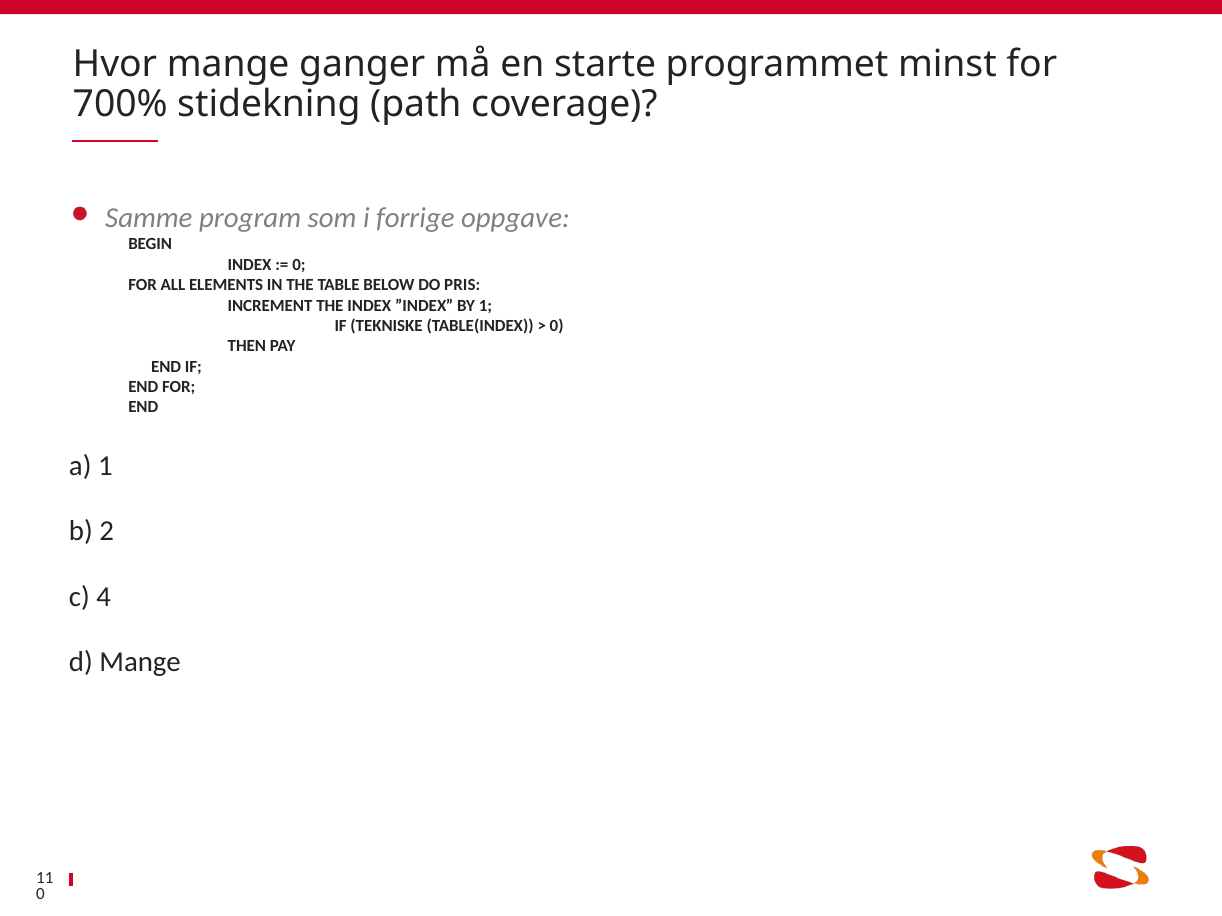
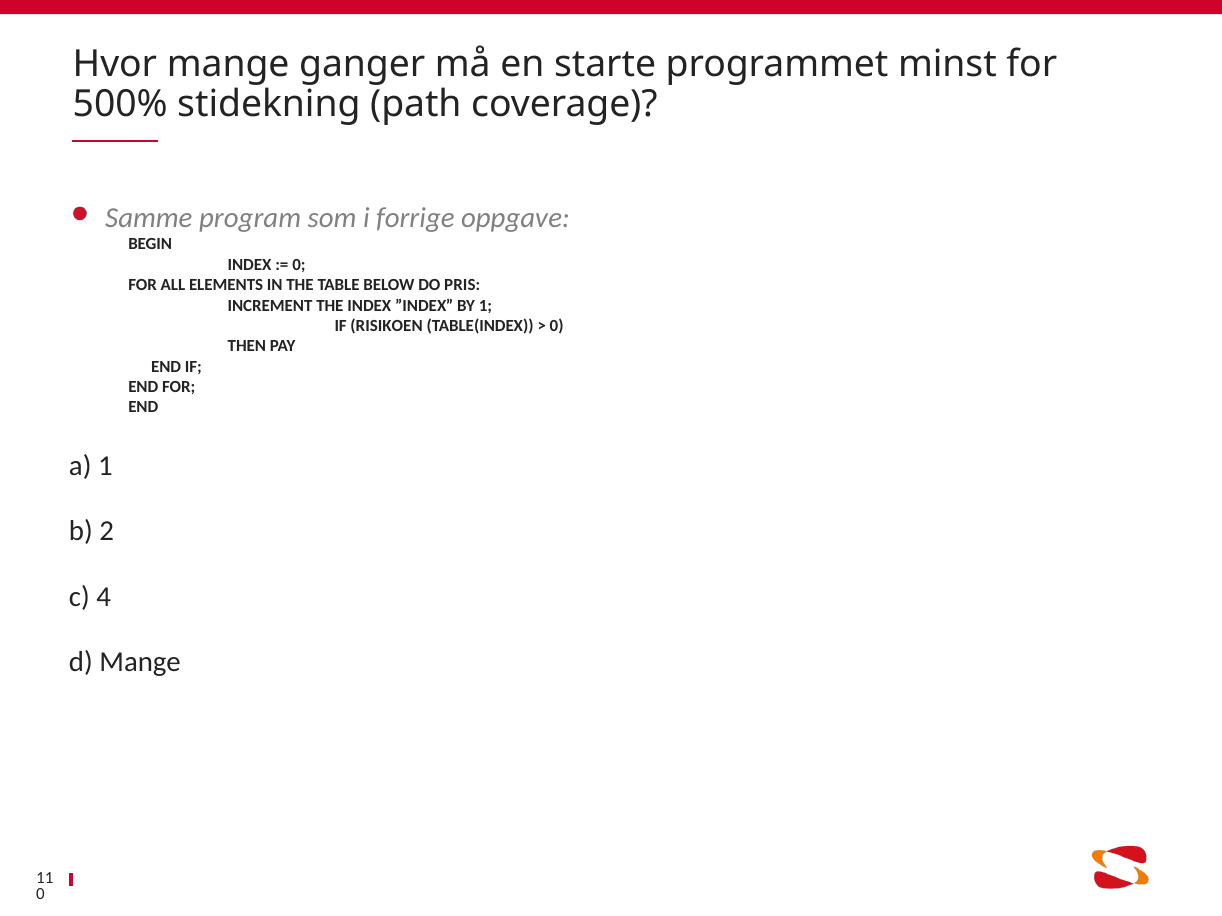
700%: 700% -> 500%
TEKNISKE: TEKNISKE -> RISIKOEN
